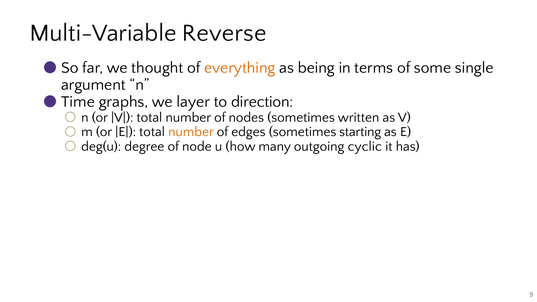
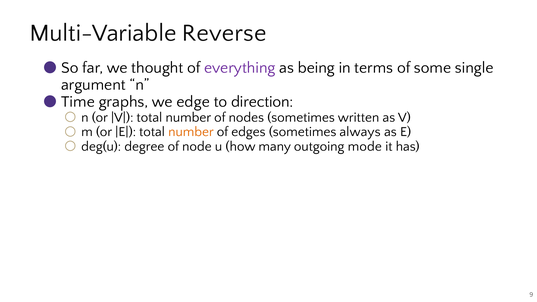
everything colour: orange -> purple
layer: layer -> edge
starting: starting -> always
cyclic: cyclic -> mode
